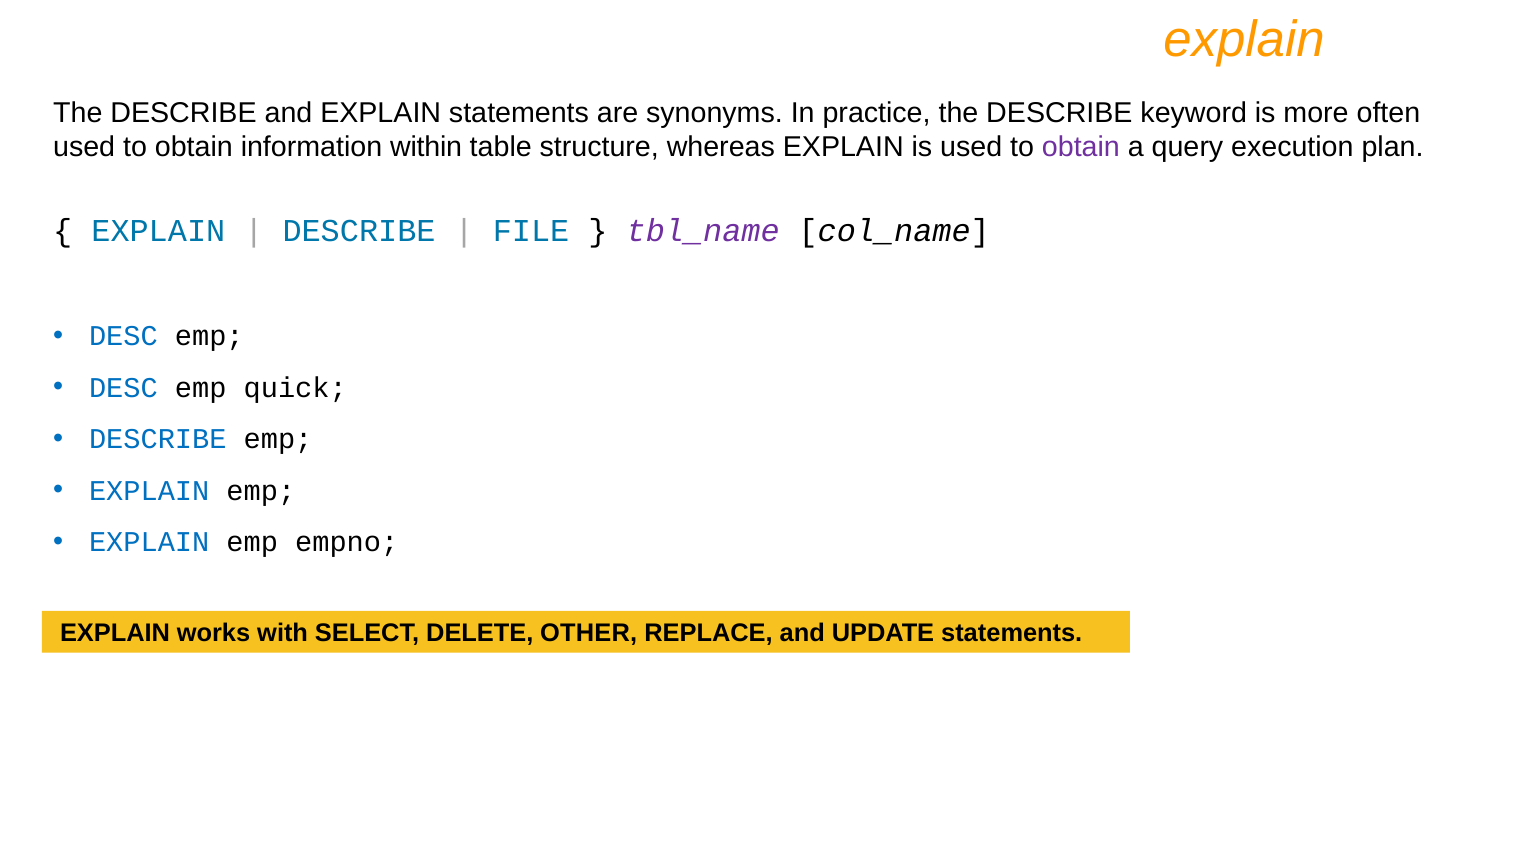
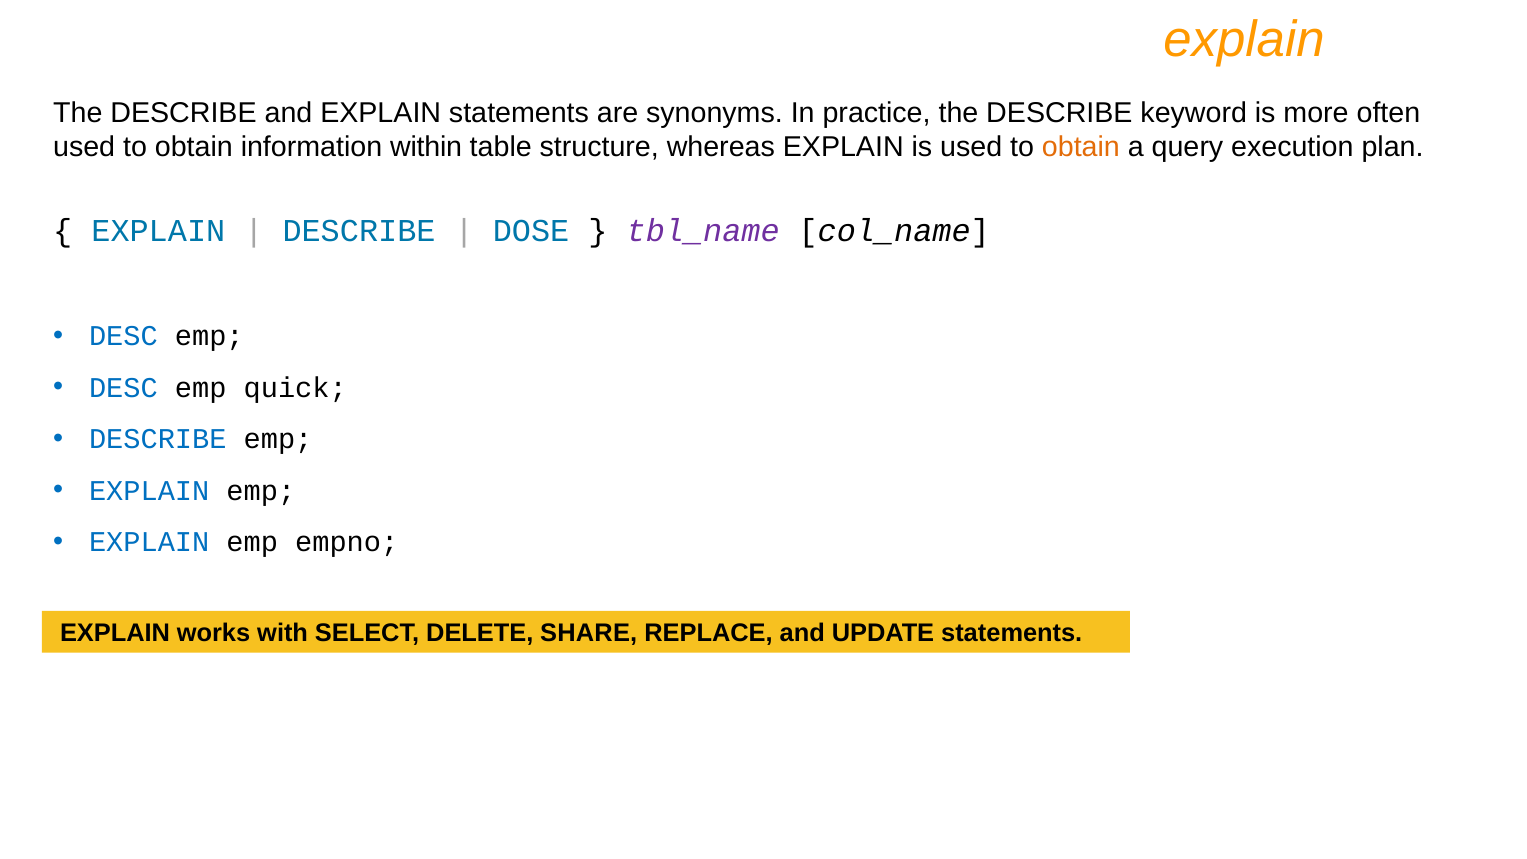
obtain at (1081, 147) colour: purple -> orange
FILE: FILE -> DOSE
OTHER: OTHER -> SHARE
